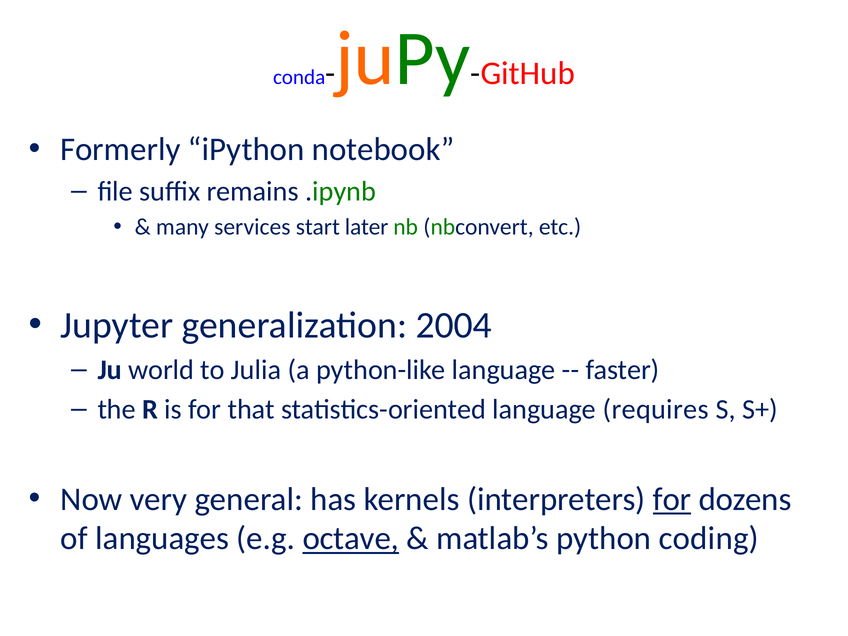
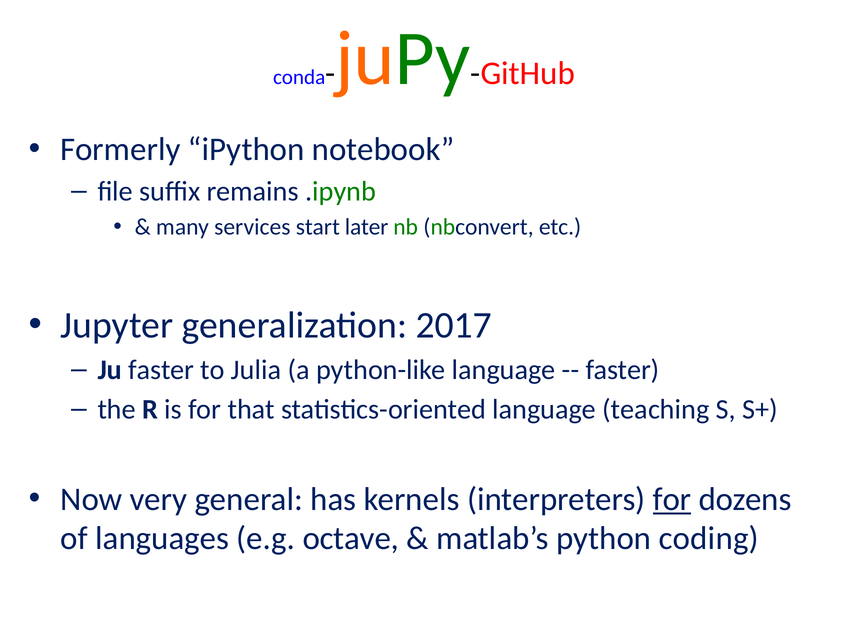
2004: 2004 -> 2017
Ju world: world -> faster
requires: requires -> teaching
octave underline: present -> none
